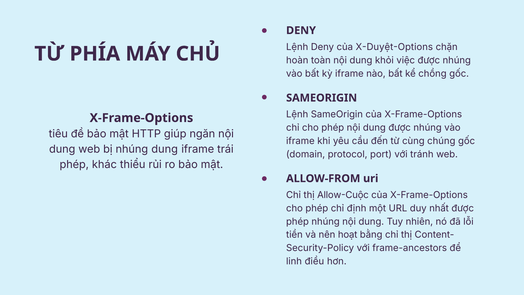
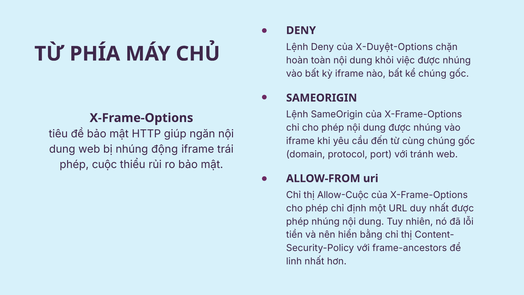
kể chồng: chồng -> chúng
nhúng dung: dung -> động
khác: khác -> cuộc
hoạt: hoạt -> hiển
linh điều: điều -> nhất
